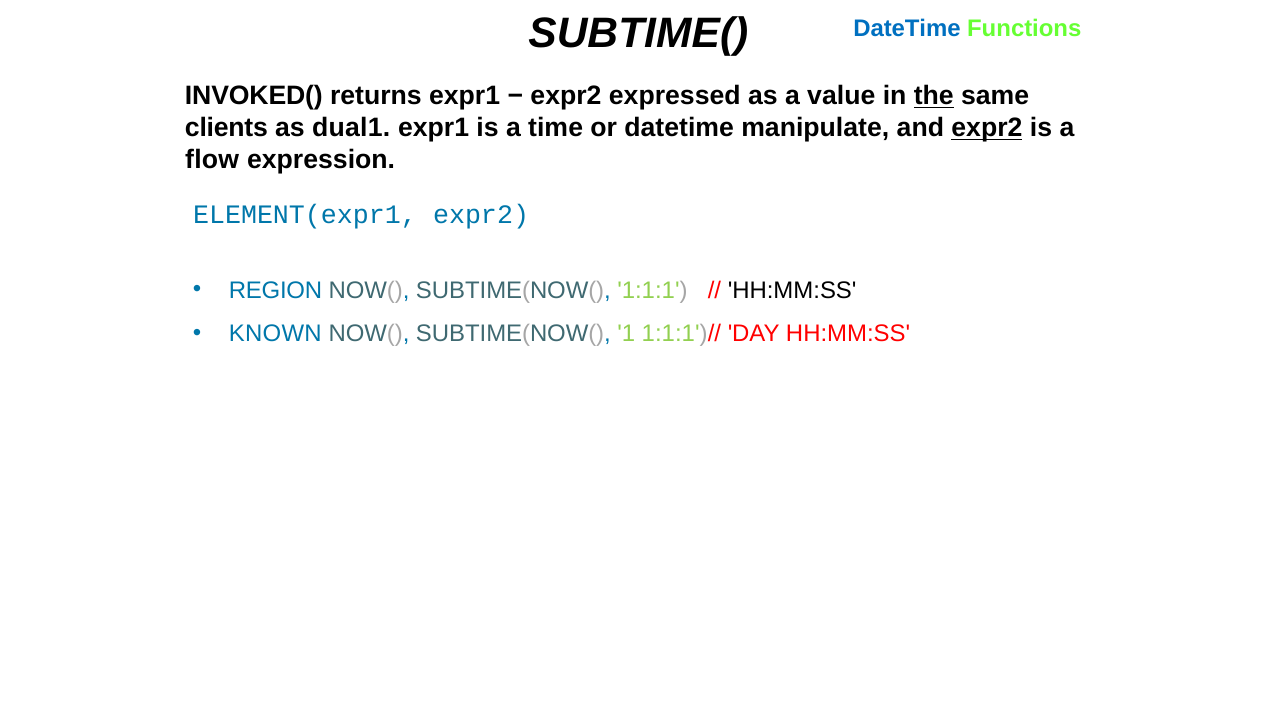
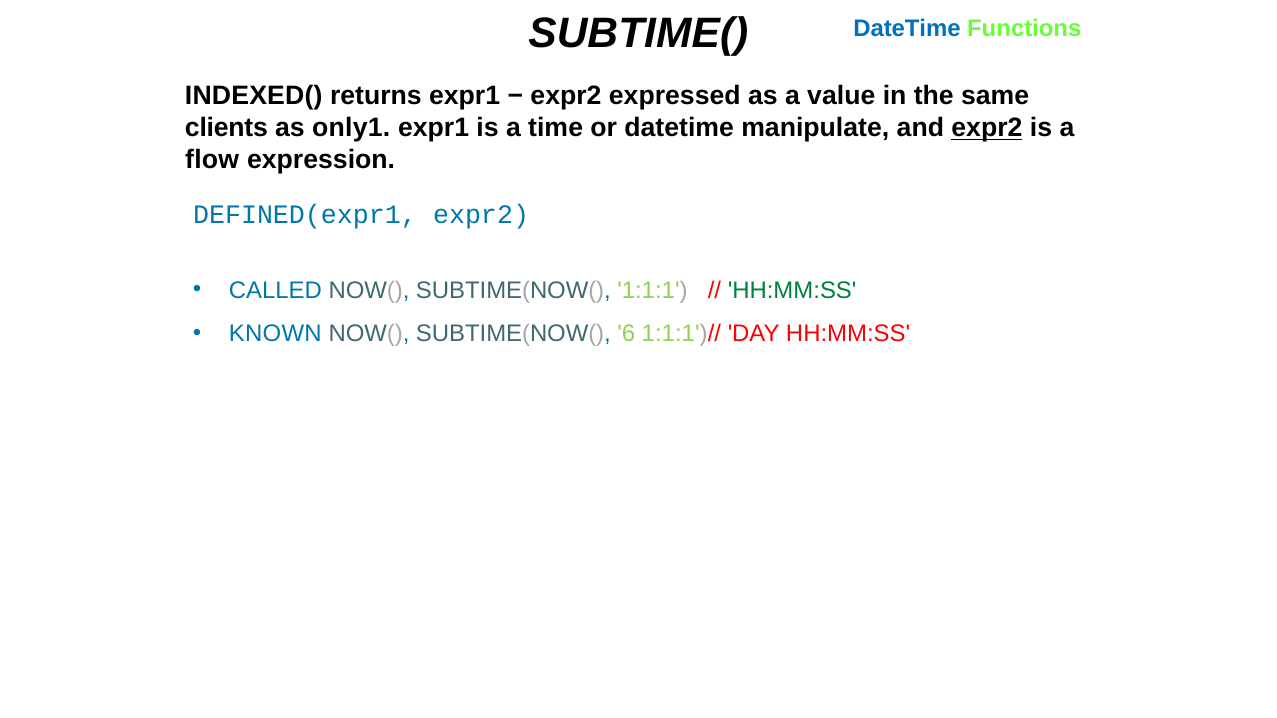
INVOKED(: INVOKED( -> INDEXED(
the underline: present -> none
dual1: dual1 -> only1
ELEMENT(expr1: ELEMENT(expr1 -> DEFINED(expr1
REGION: REGION -> CALLED
HH:MM:SS at (792, 291) colour: black -> green
1: 1 -> 6
